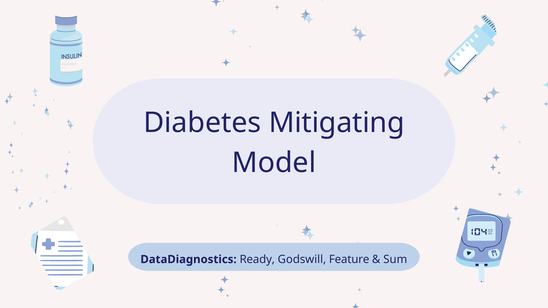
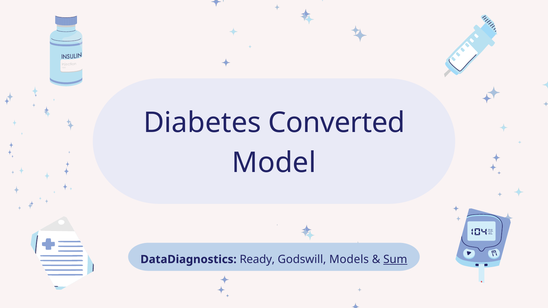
Mitigating: Mitigating -> Converted
Feature: Feature -> Models
Sum underline: none -> present
